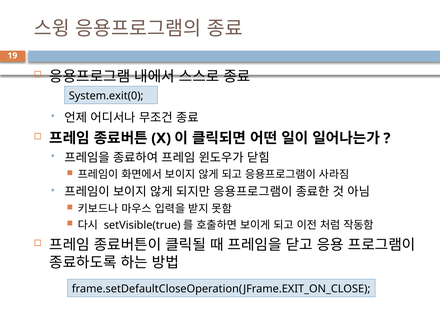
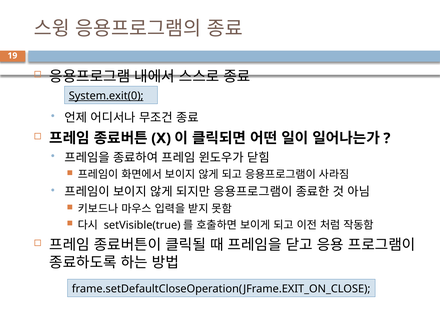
System.exit(0 underline: none -> present
